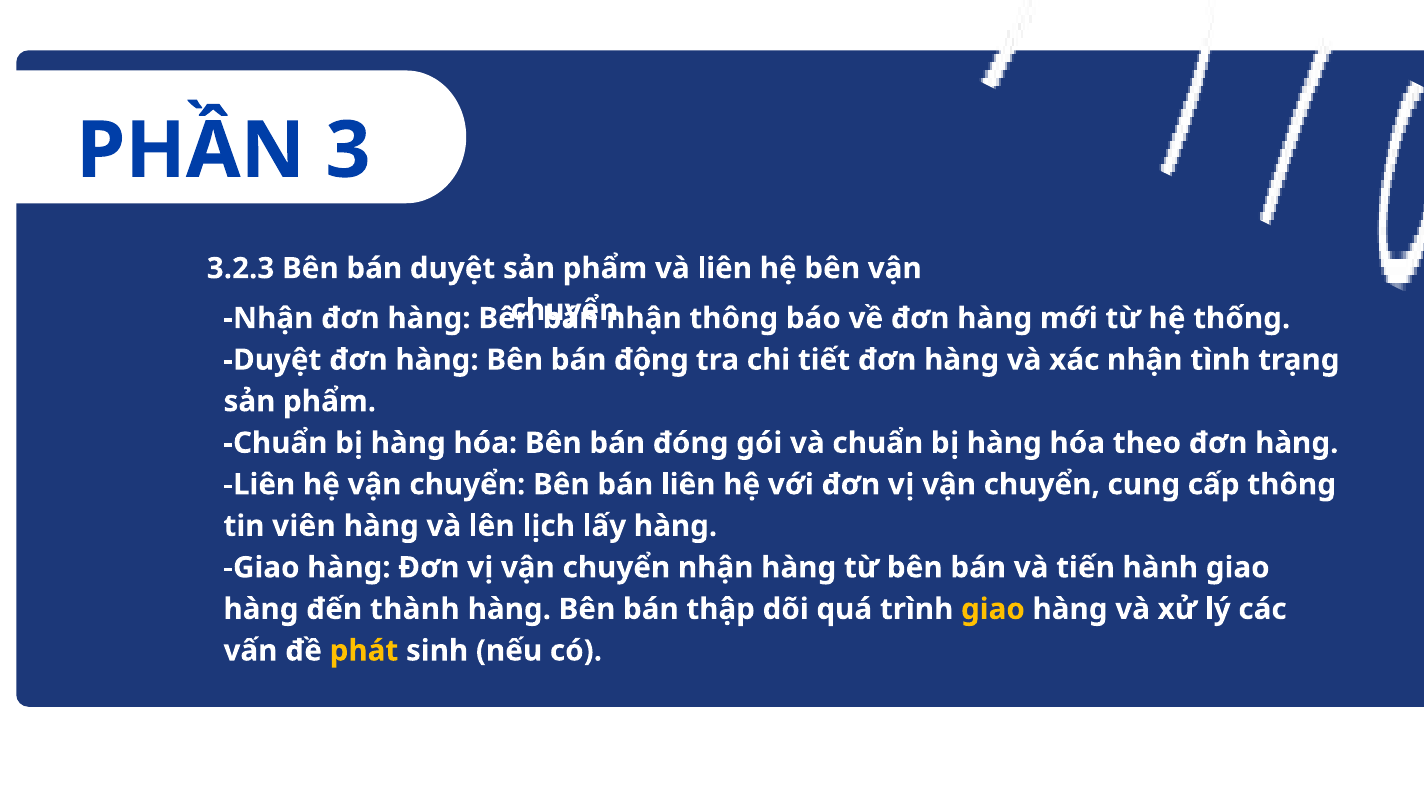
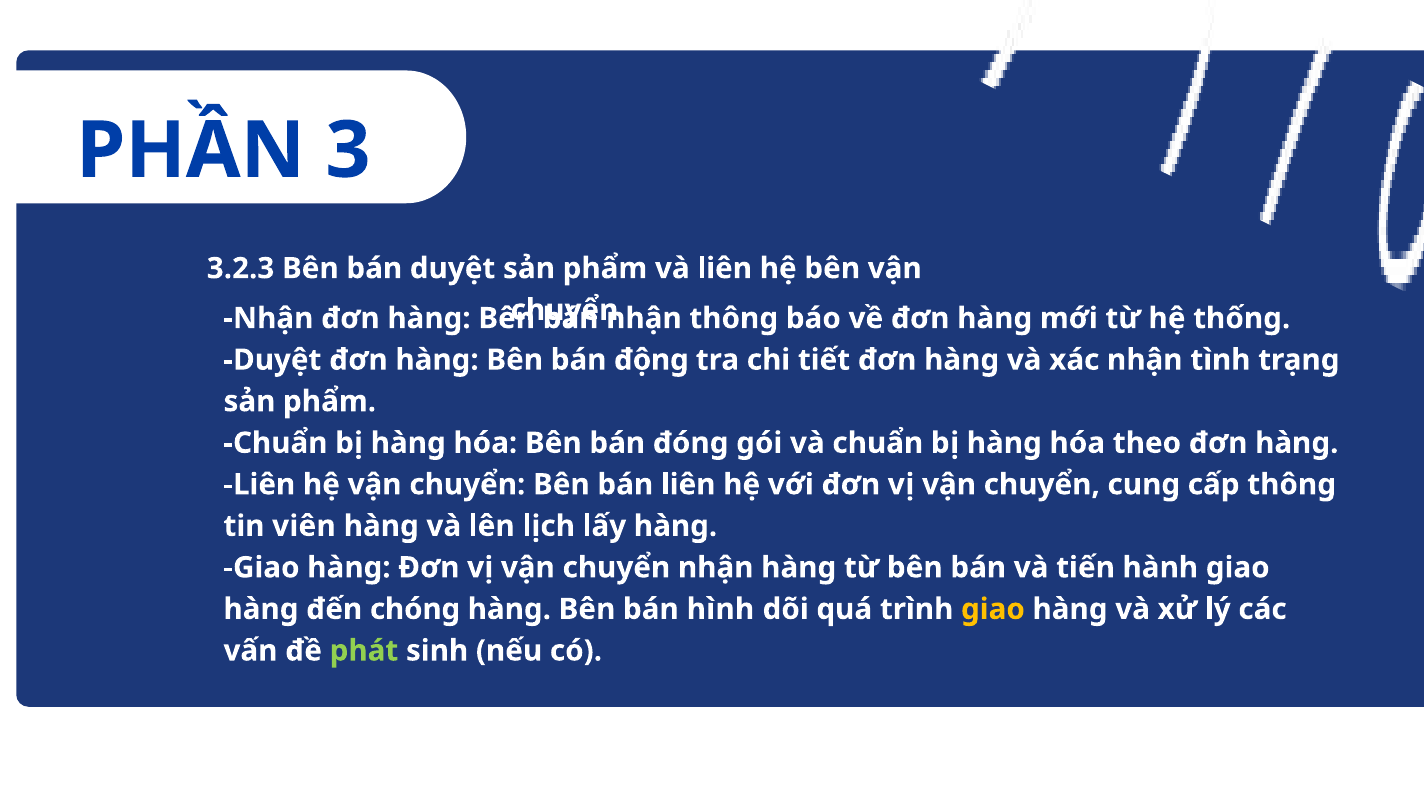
thành: thành -> chóng
thập: thập -> hình
phát colour: yellow -> light green
